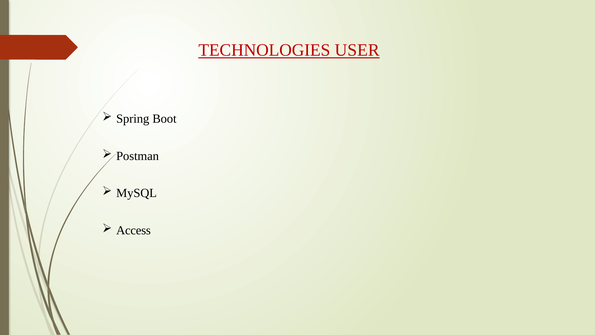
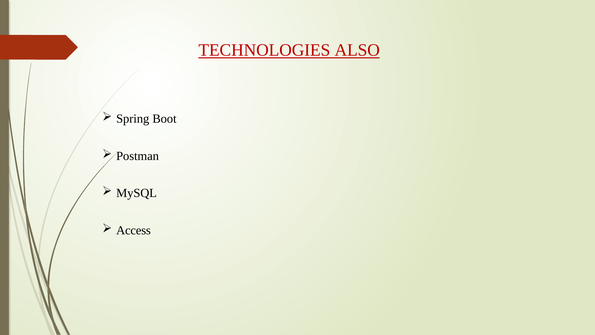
USER: USER -> ALSO
